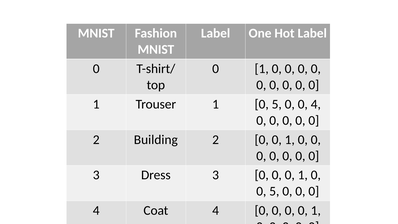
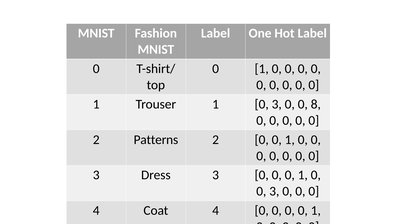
1 0 5: 5 -> 3
4 at (316, 104): 4 -> 8
Building: Building -> Patterns
5 at (274, 191): 5 -> 3
